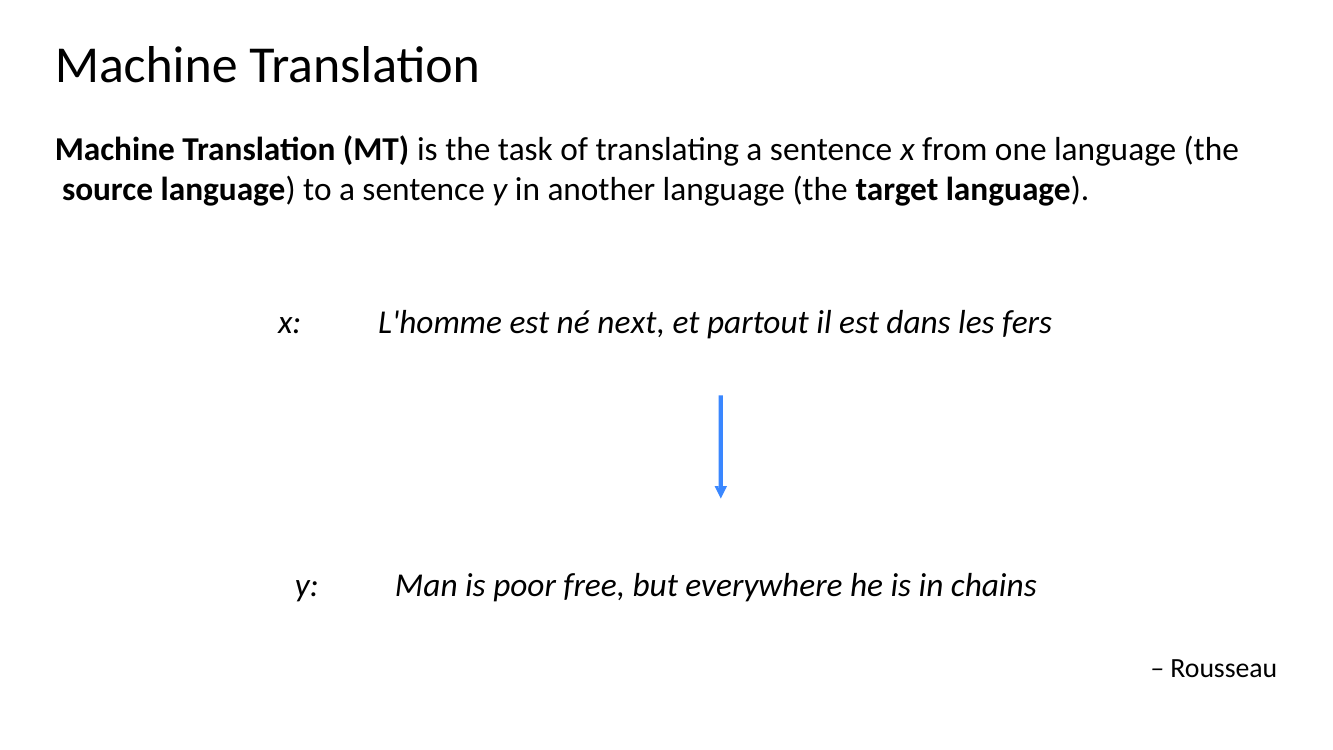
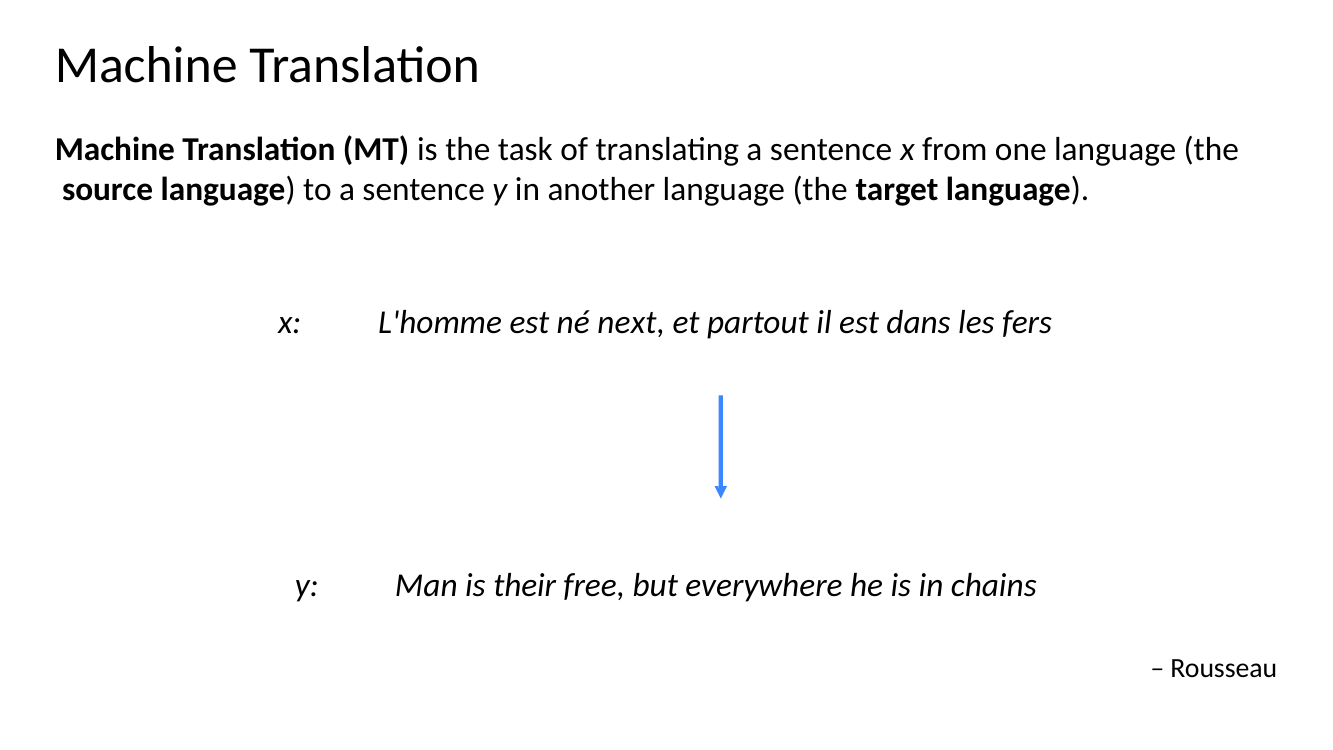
poor: poor -> their
